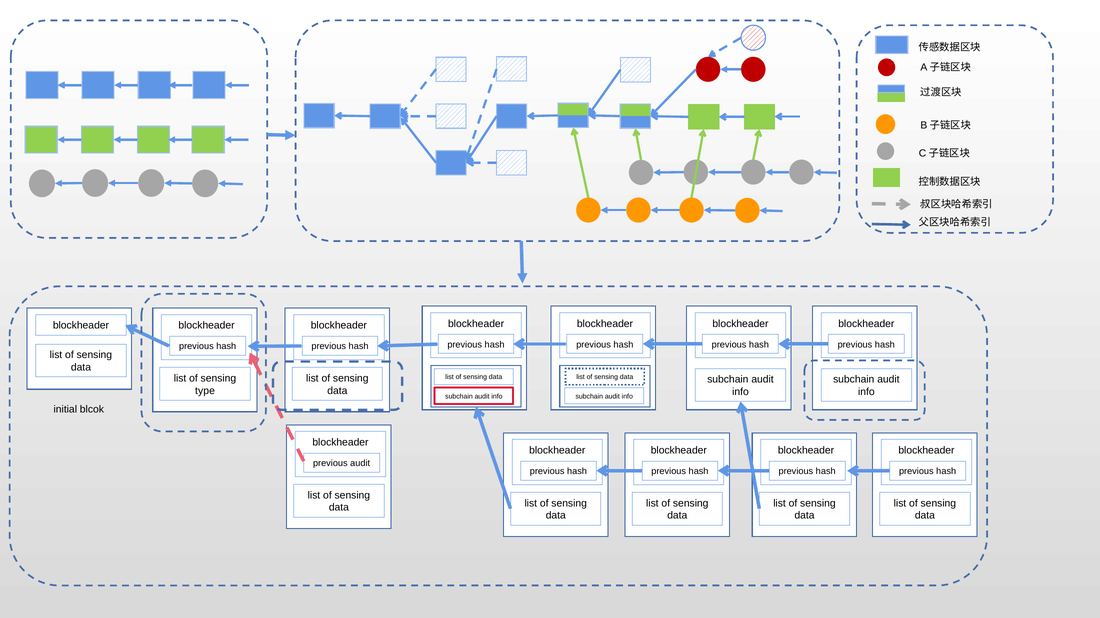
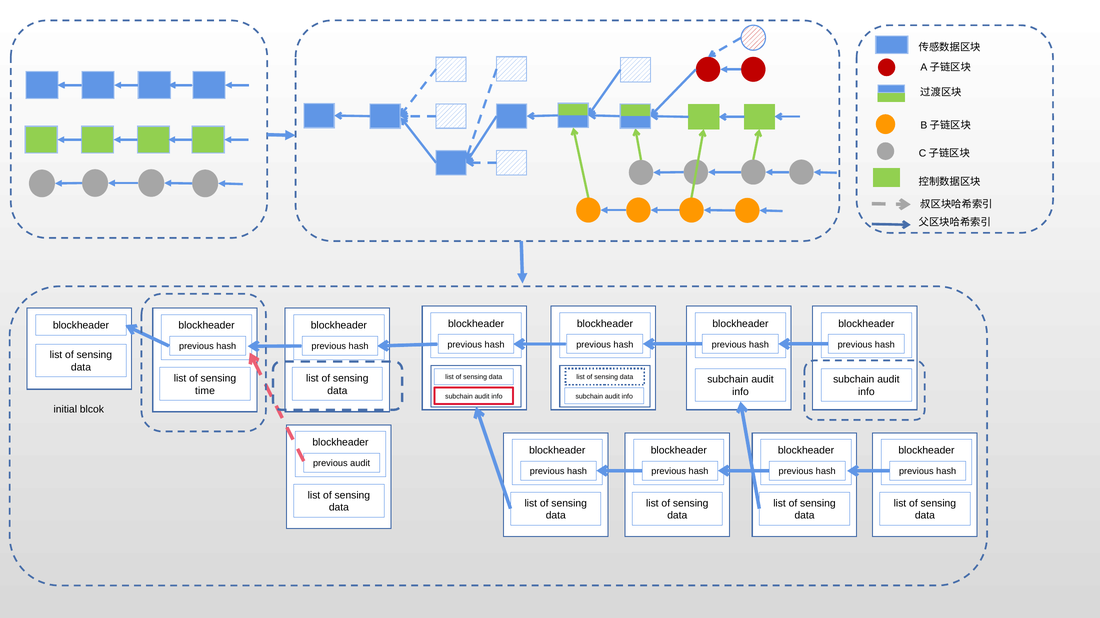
type: type -> time
